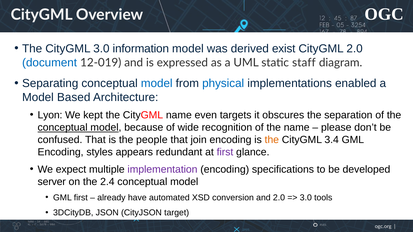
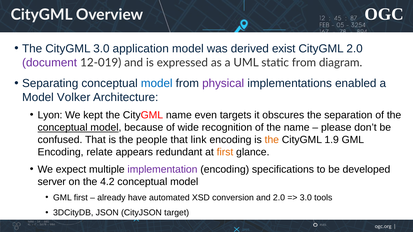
information: information -> application
document colour: blue -> purple
static staff: staff -> from
physical colour: blue -> purple
Based: Based -> Volker
join: join -> link
3.4: 3.4 -> 1.9
styles: styles -> relate
first at (225, 152) colour: purple -> orange
2.4: 2.4 -> 4.2
